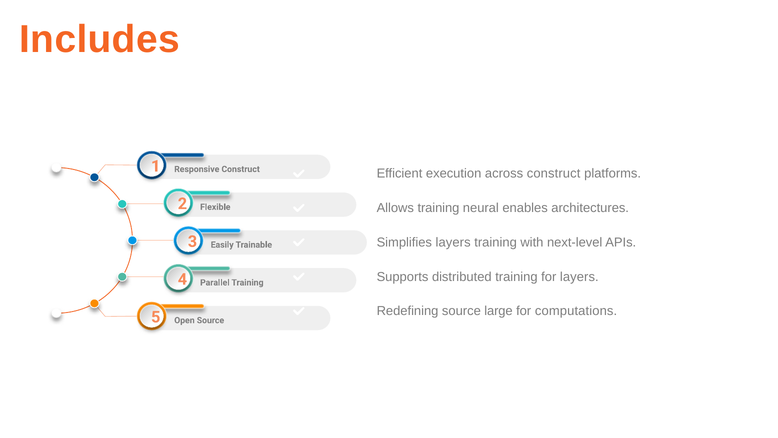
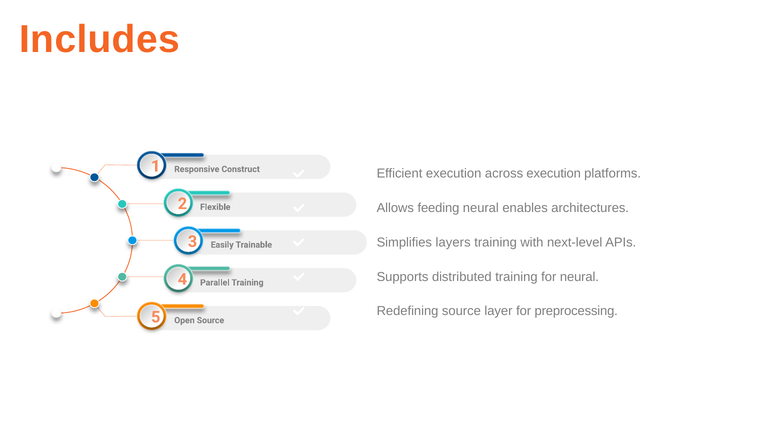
across construct: construct -> execution
Allows training: training -> feeding
for layers: layers -> neural
large: large -> layer
computations: computations -> preprocessing
